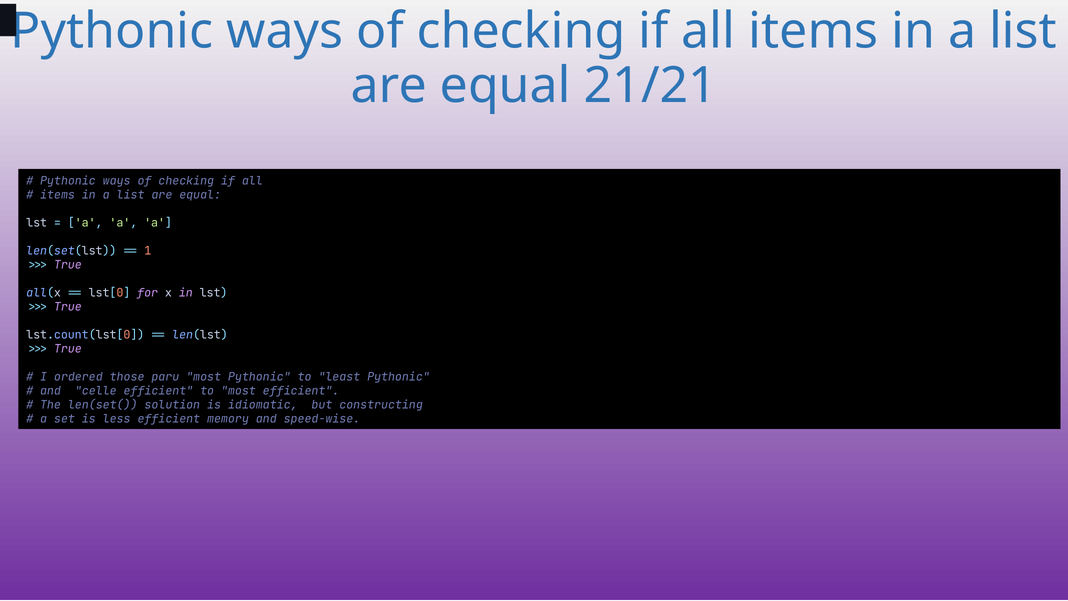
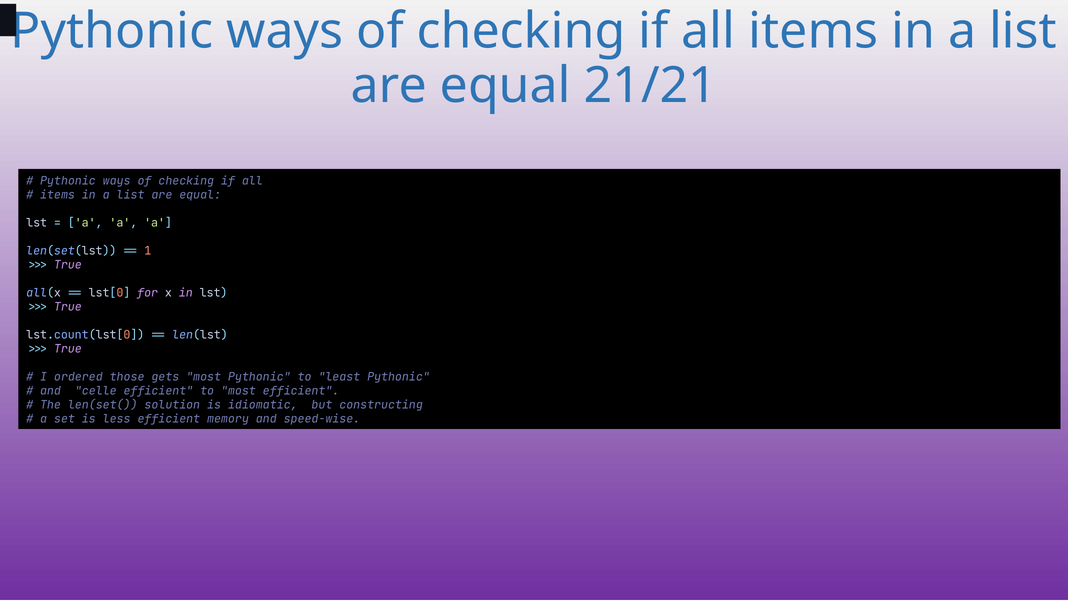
paru: paru -> gets
